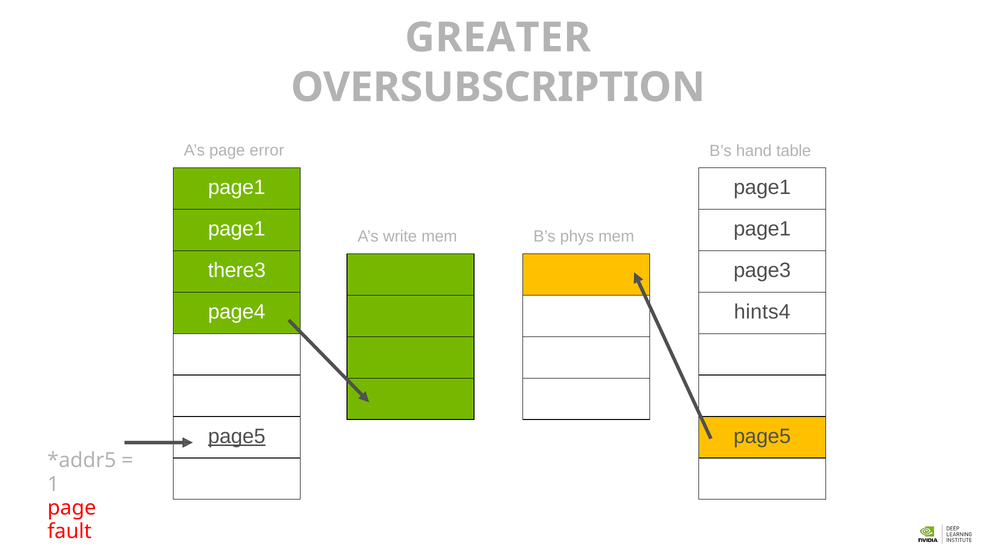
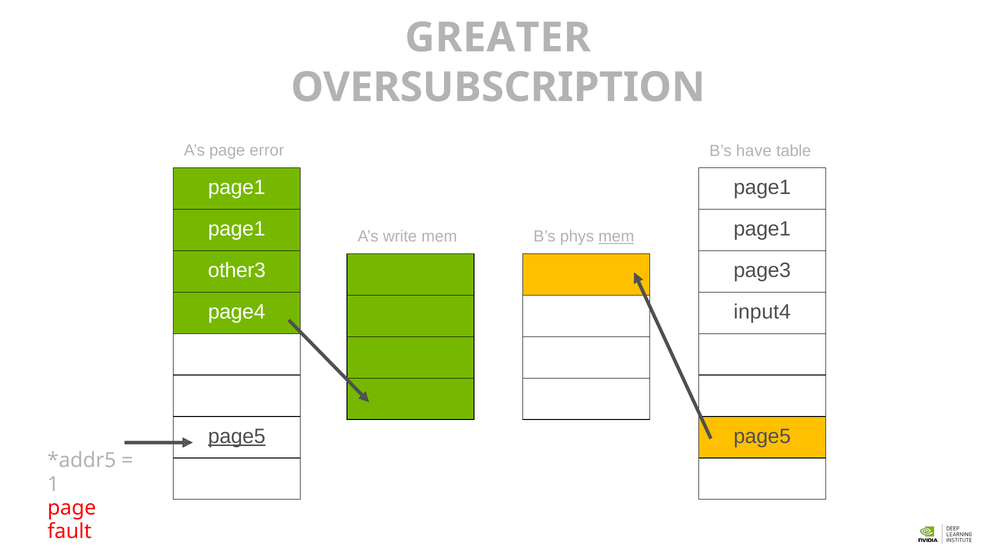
hand: hand -> have
mem at (616, 236) underline: none -> present
there3: there3 -> other3
hints4: hints4 -> input4
